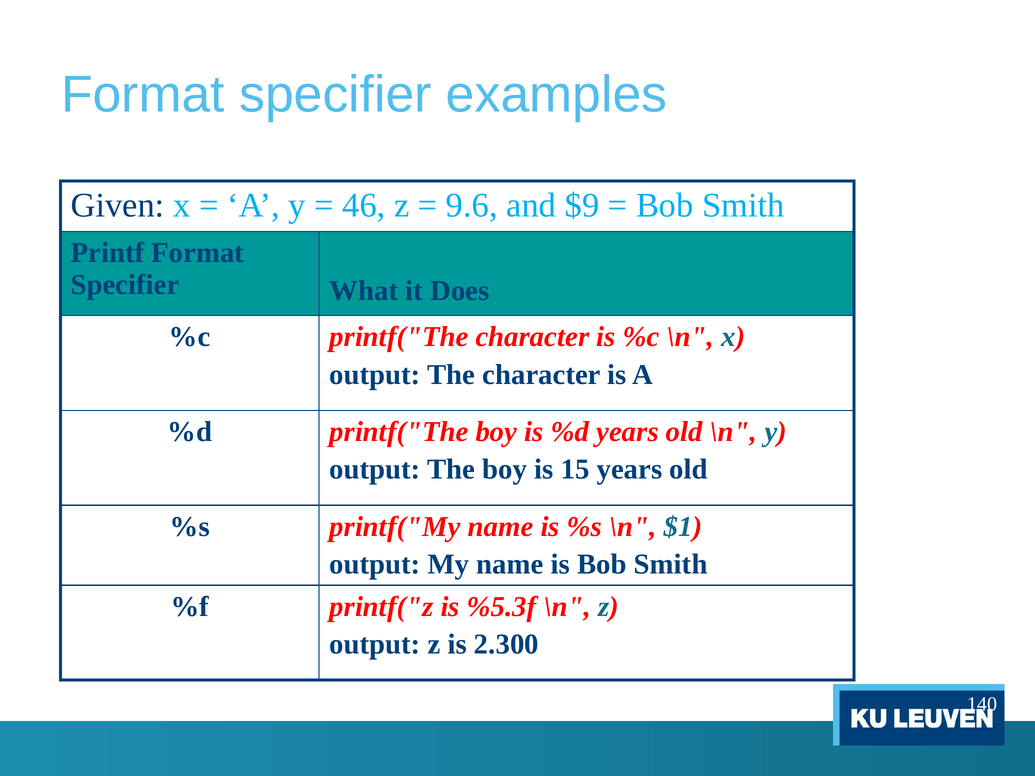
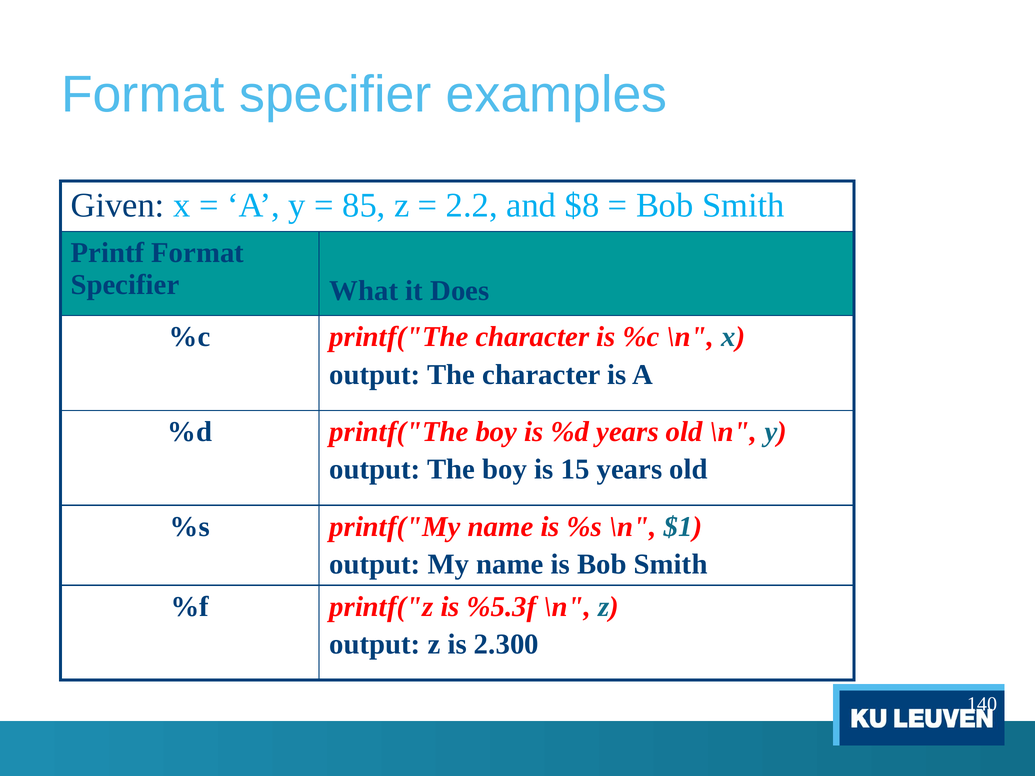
46: 46 -> 85
9.6: 9.6 -> 2.2
$9: $9 -> $8
